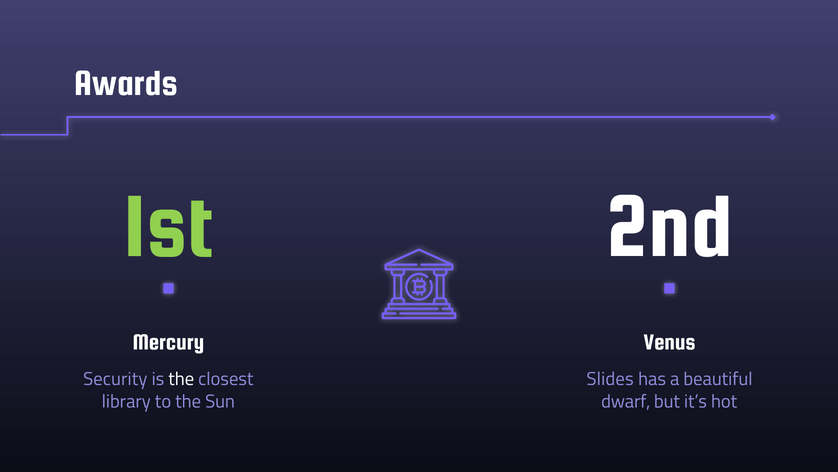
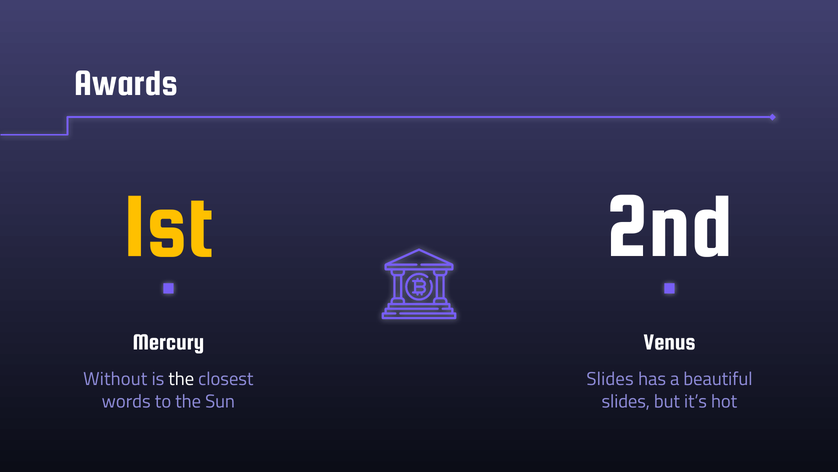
1st colour: light green -> yellow
Security: Security -> Without
library: library -> words
dwarf at (626, 401): dwarf -> slides
